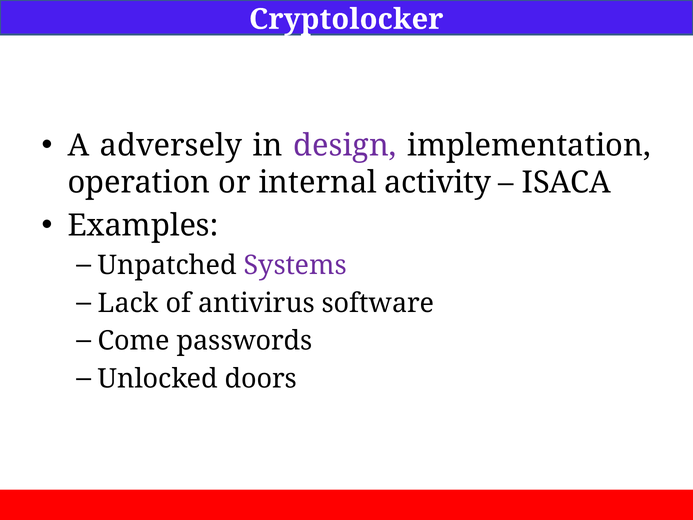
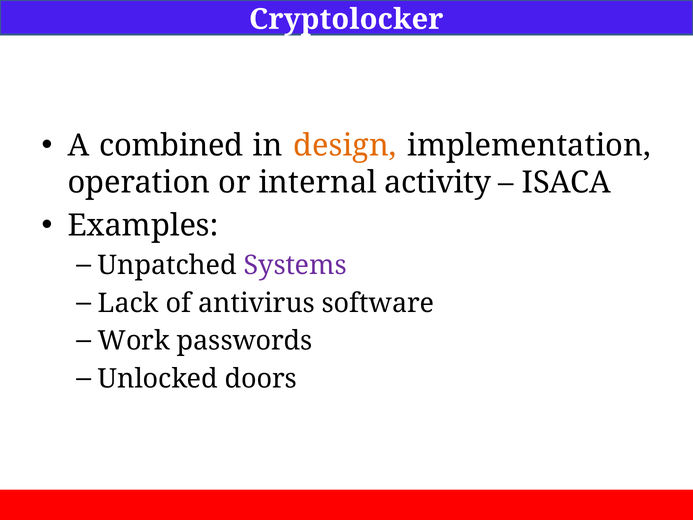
adversely: adversely -> combined
design colour: purple -> orange
Come: Come -> Work
